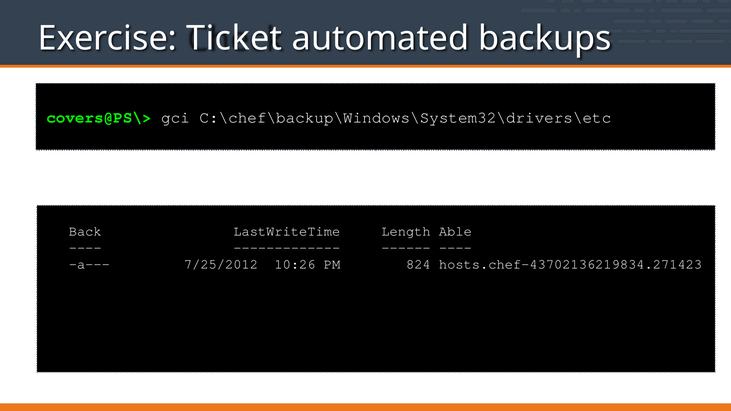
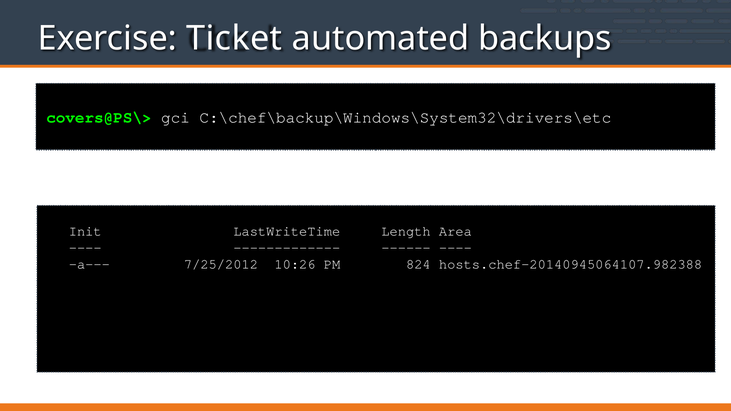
Back: Back -> Init
Able: Able -> Area
hosts.chef-43702136219834.271423: hosts.chef-43702136219834.271423 -> hosts.chef-20140945064107.982388
